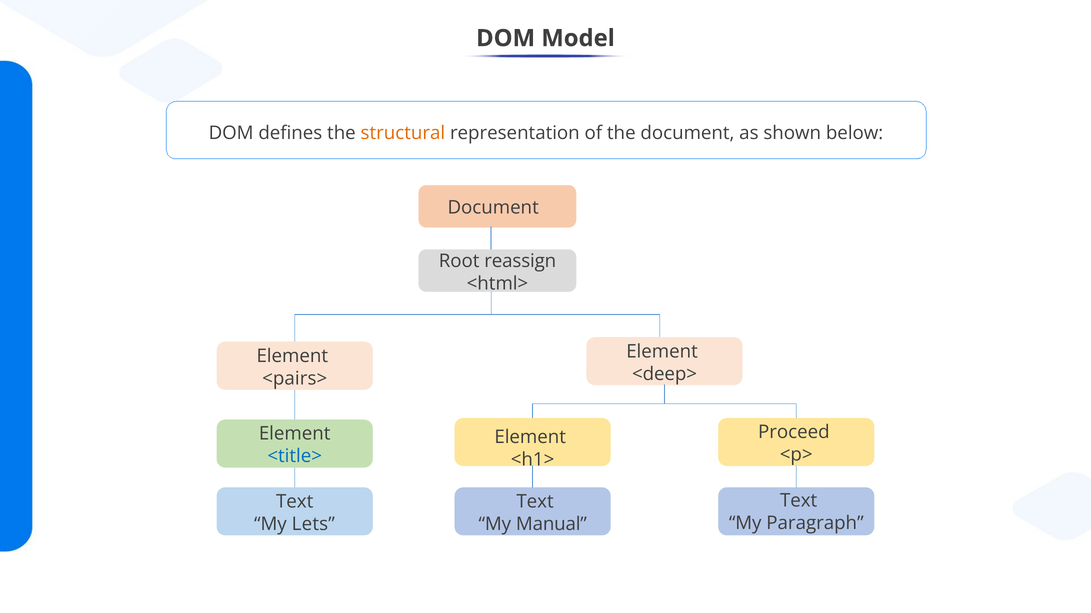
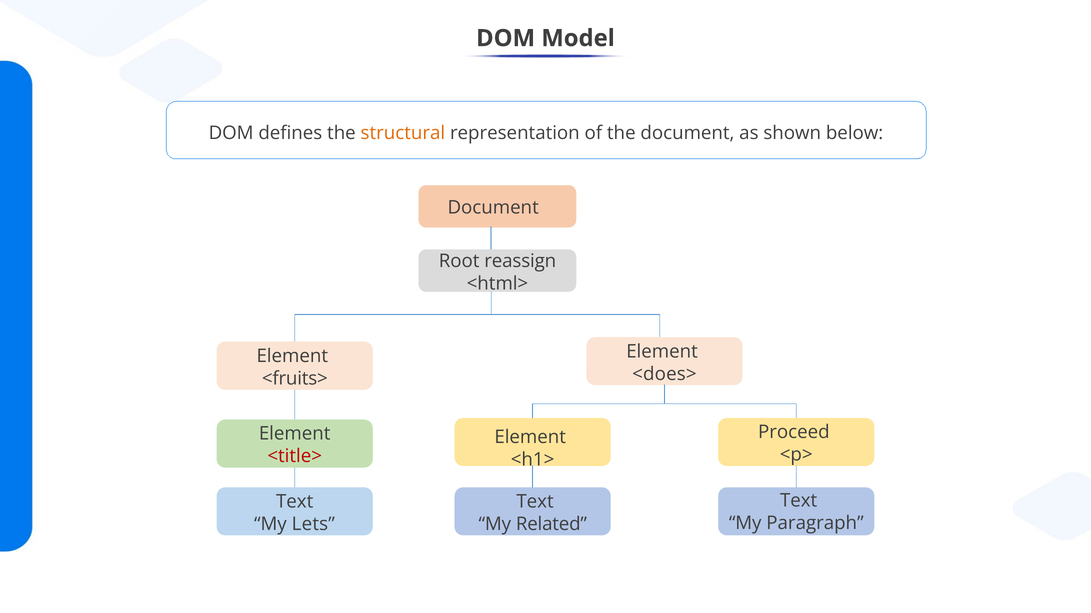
<deep>: <deep> -> <does>
<pairs>: <pairs> -> <fruits>
<title> colour: blue -> red
Manual: Manual -> Related
